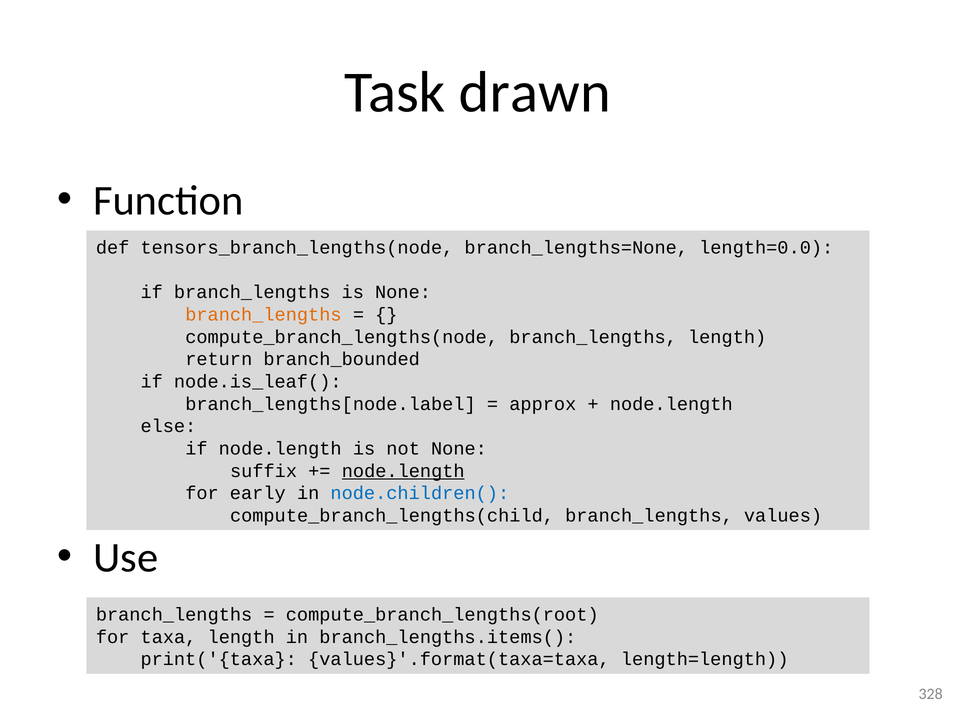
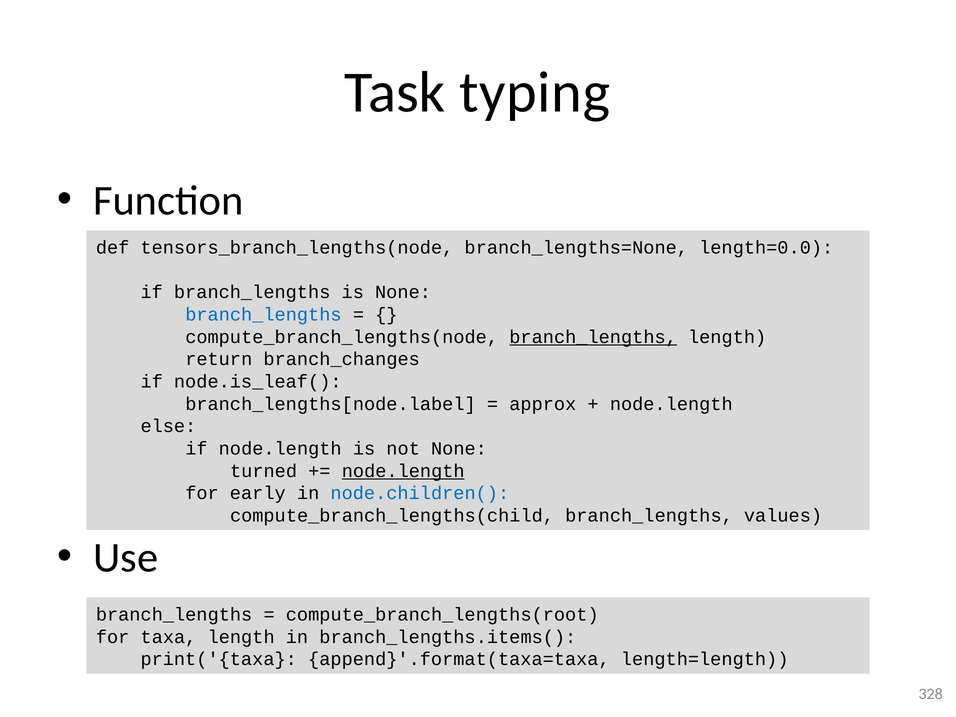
drawn: drawn -> typing
branch_lengths at (263, 315) colour: orange -> blue
branch_lengths at (593, 337) underline: none -> present
branch_bounded: branch_bounded -> branch_changes
suffix: suffix -> turned
values}'.format(taxa=taxa: values}'.format(taxa=taxa -> append}'.format(taxa=taxa
